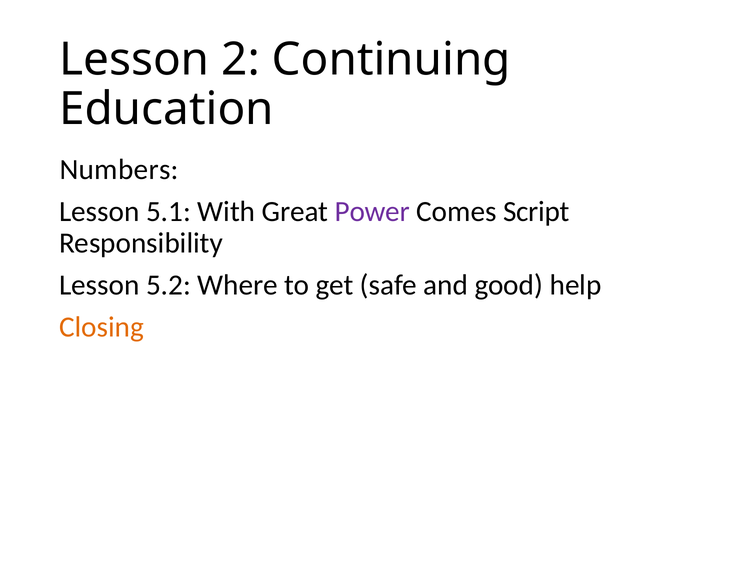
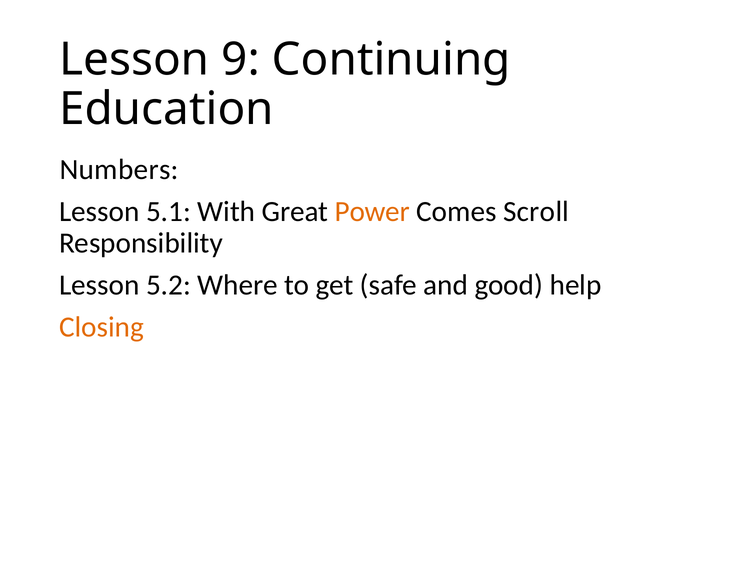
2: 2 -> 9
Power colour: purple -> orange
Script: Script -> Scroll
